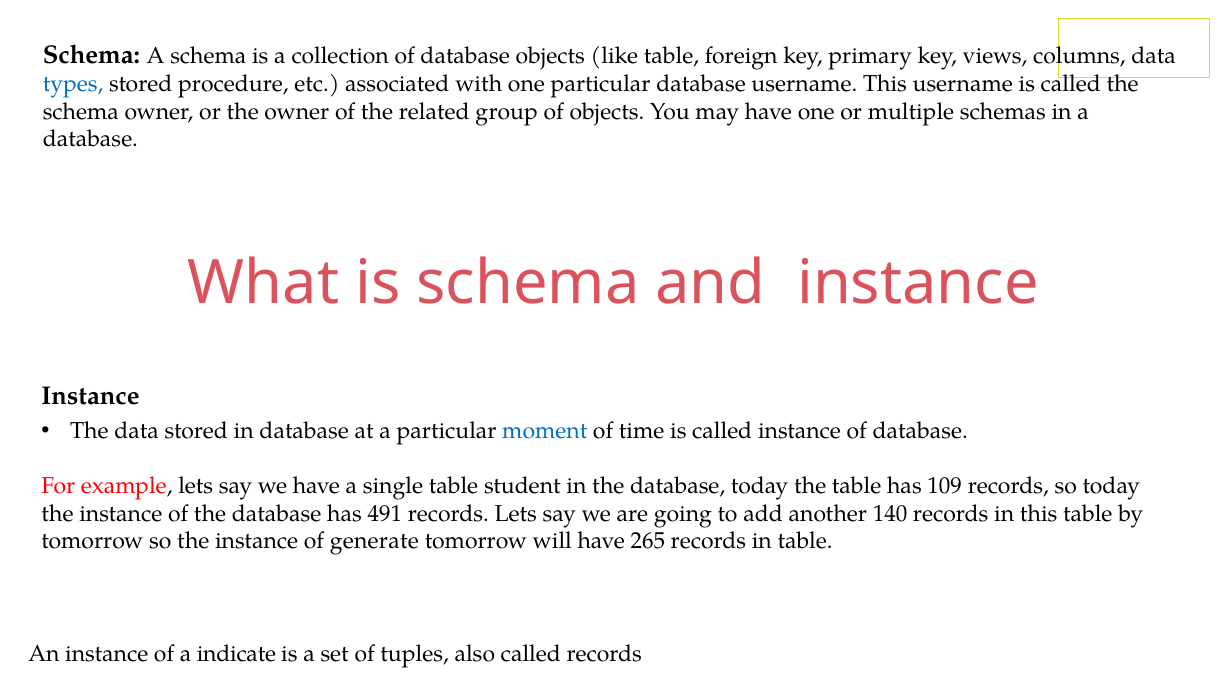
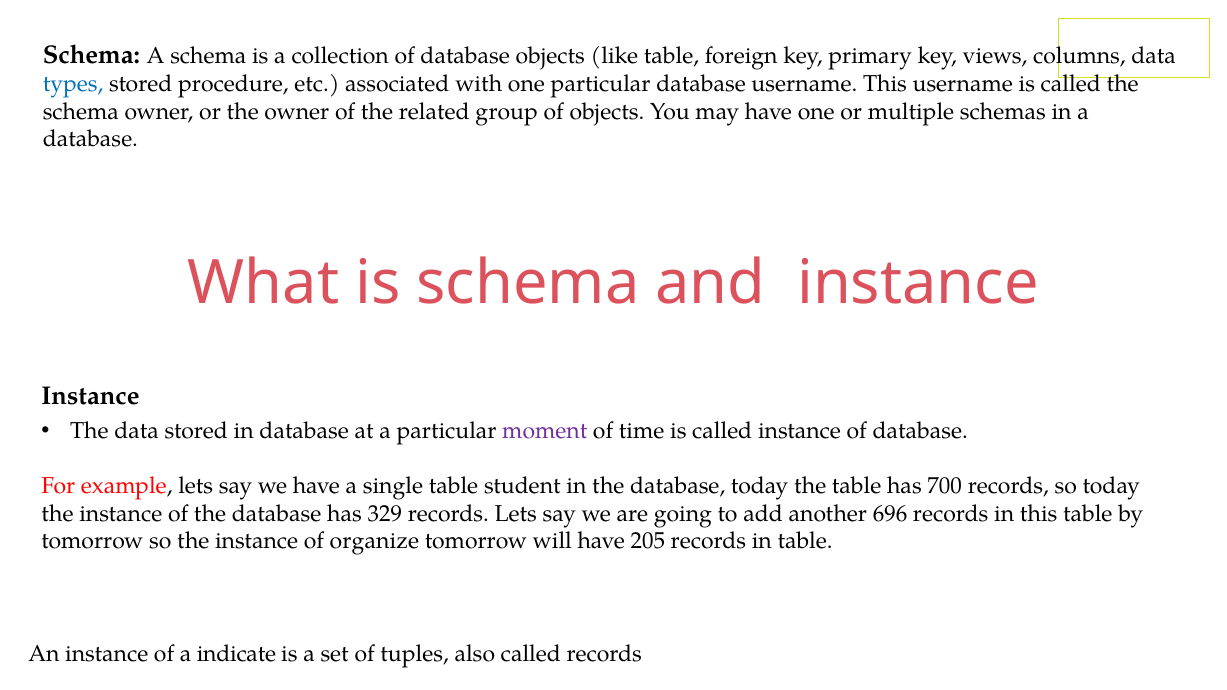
moment colour: blue -> purple
109: 109 -> 700
491: 491 -> 329
140: 140 -> 696
generate: generate -> organize
265: 265 -> 205
